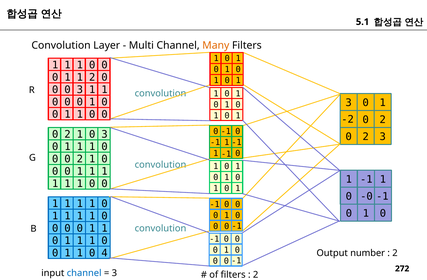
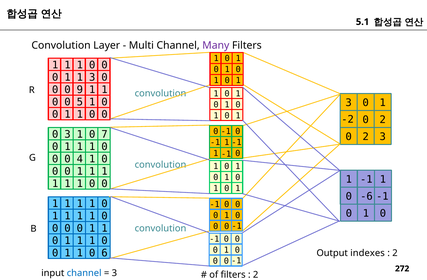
Many colour: orange -> purple
1 2: 2 -> 3
0 0 3: 3 -> 9
0 at (80, 102): 0 -> 5
2 at (67, 135): 2 -> 3
1 0 3: 3 -> 7
0 0 2: 2 -> 4
-0: -0 -> -6
4: 4 -> 6
number: number -> indexes
